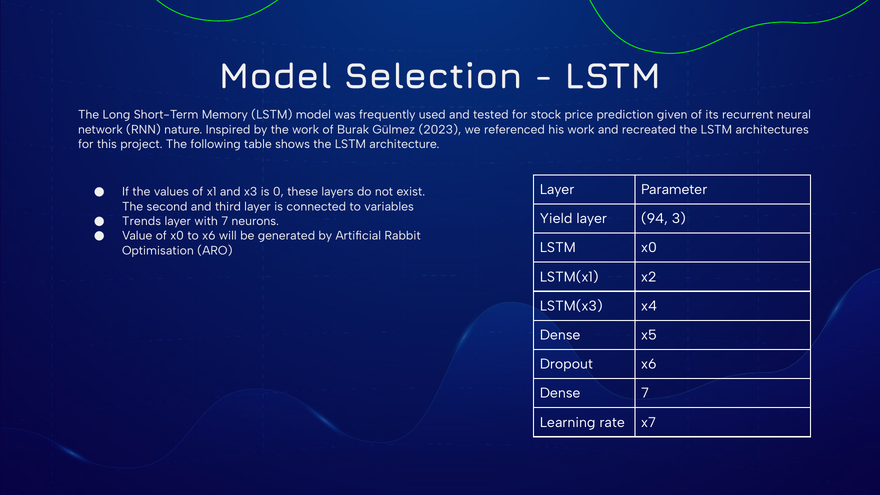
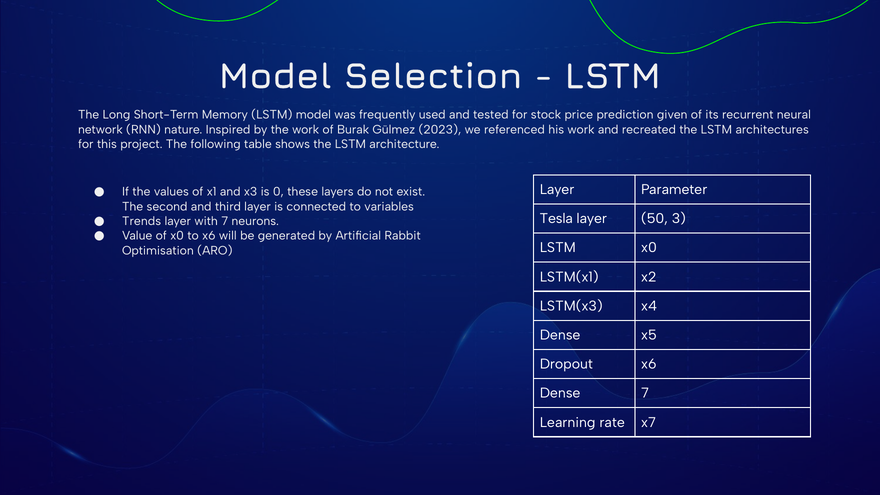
Yield: Yield -> Tesla
94: 94 -> 50
